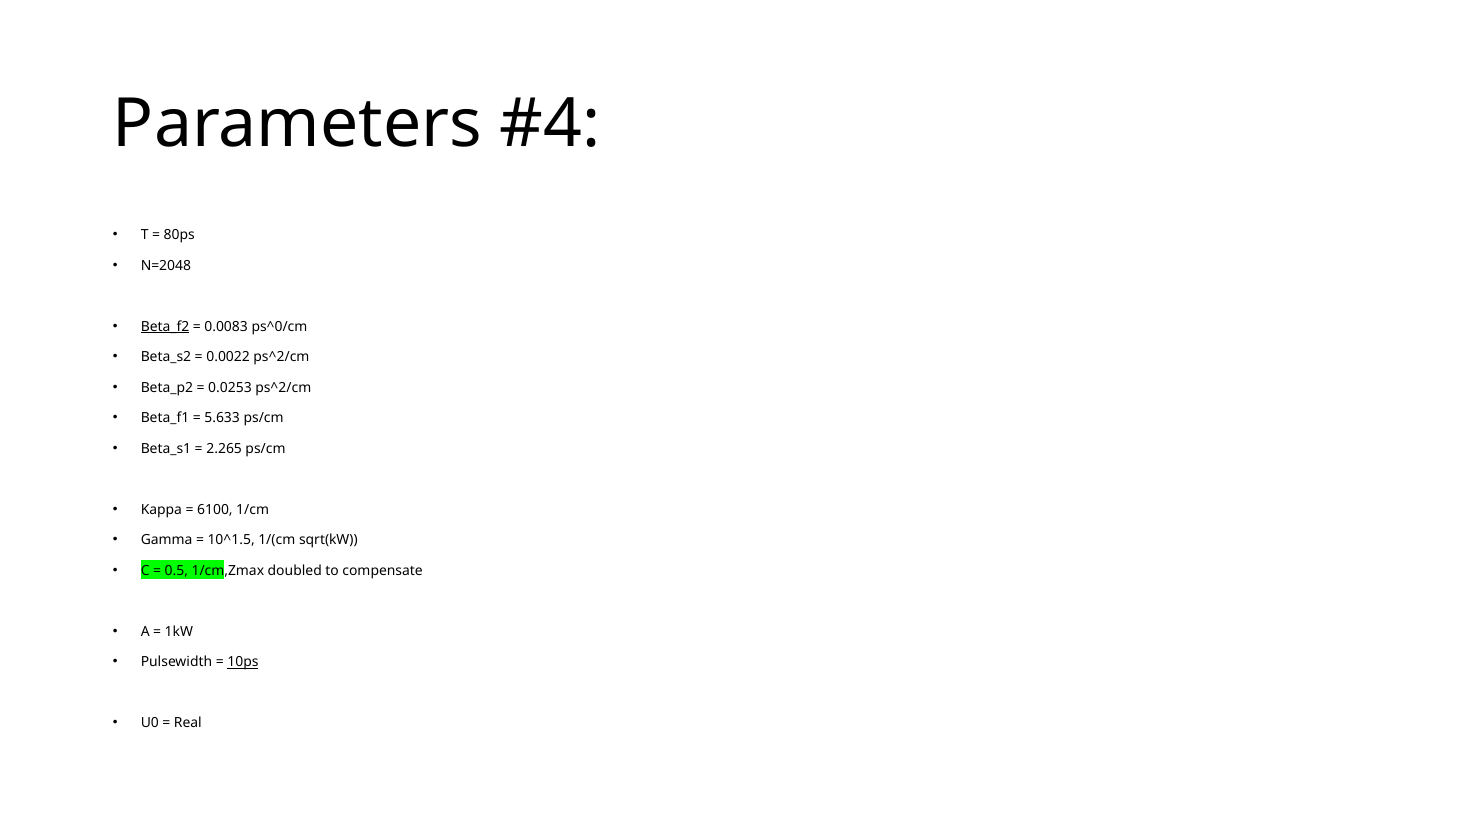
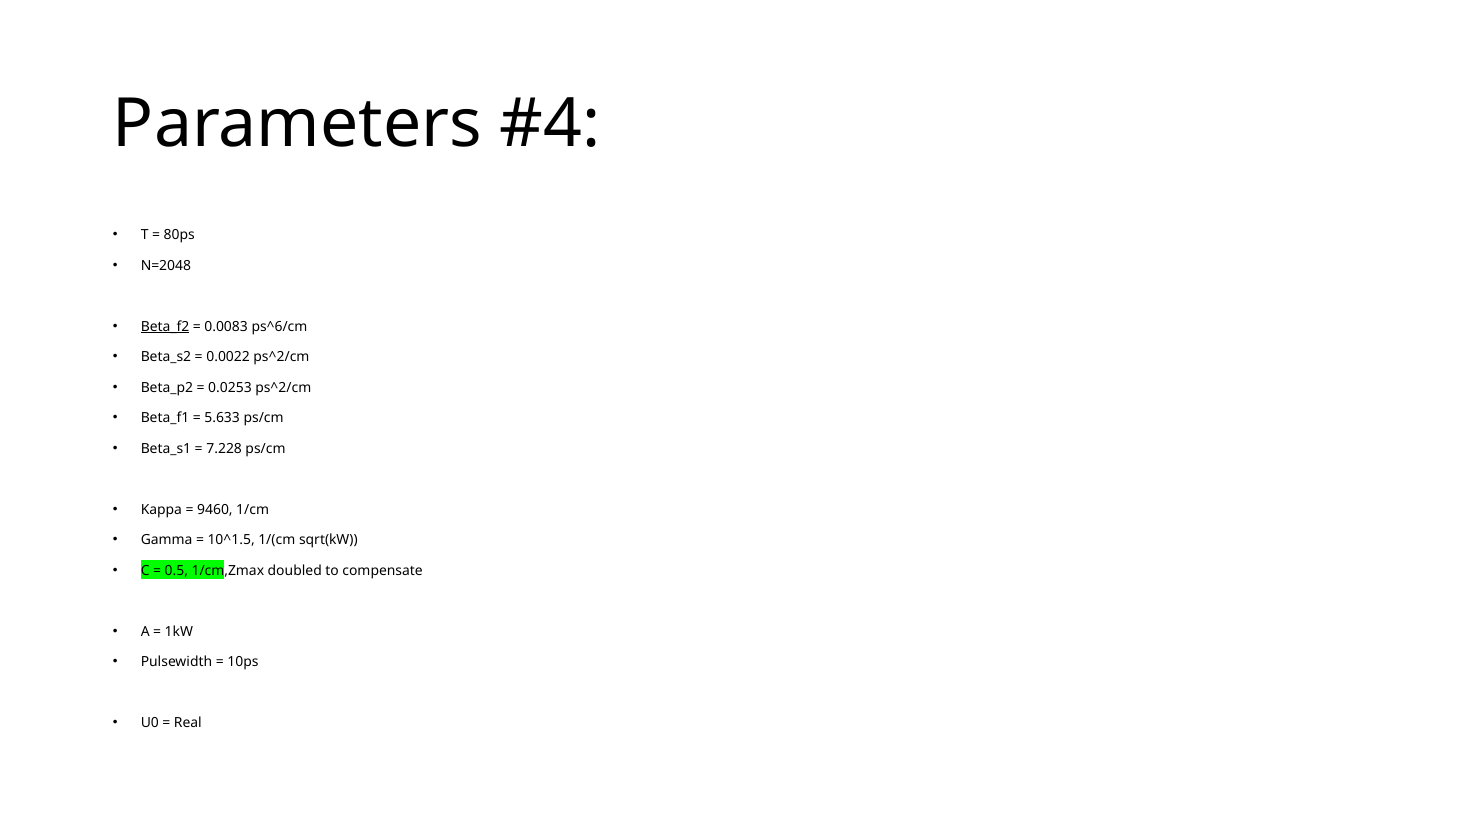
ps^0/cm: ps^0/cm -> ps^6/cm
2.265: 2.265 -> 7.228
6100: 6100 -> 9460
10ps underline: present -> none
